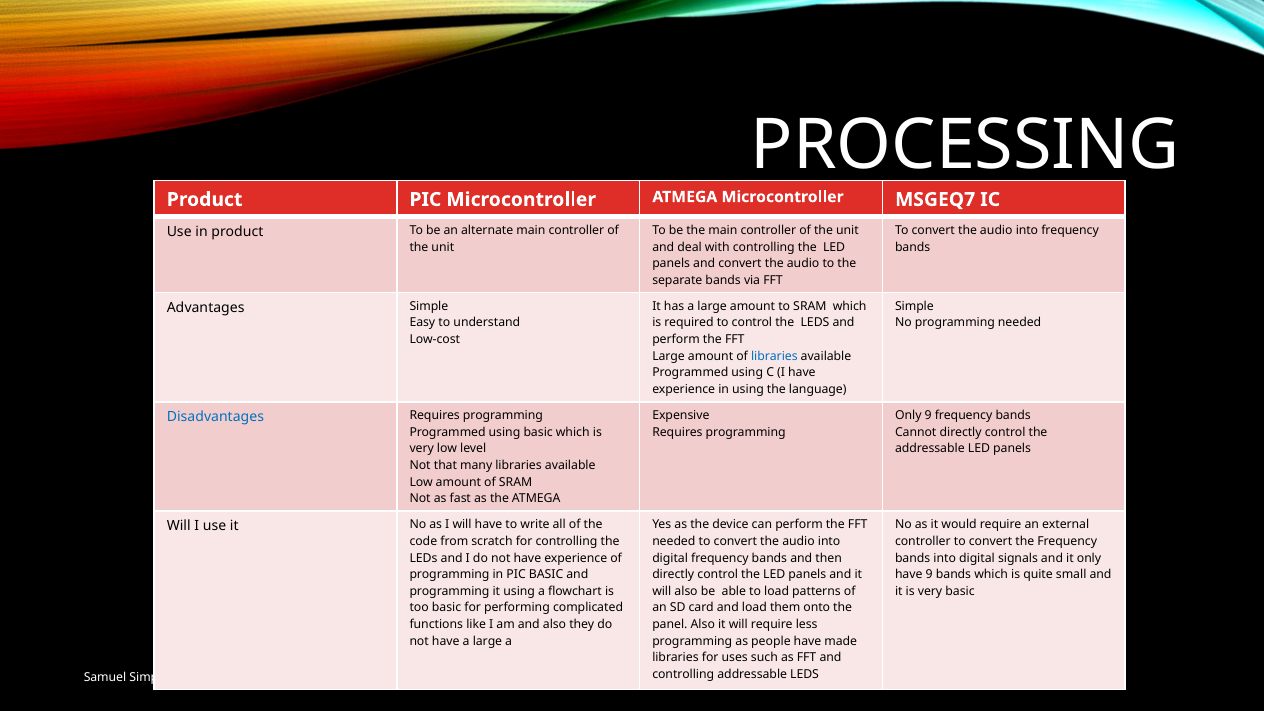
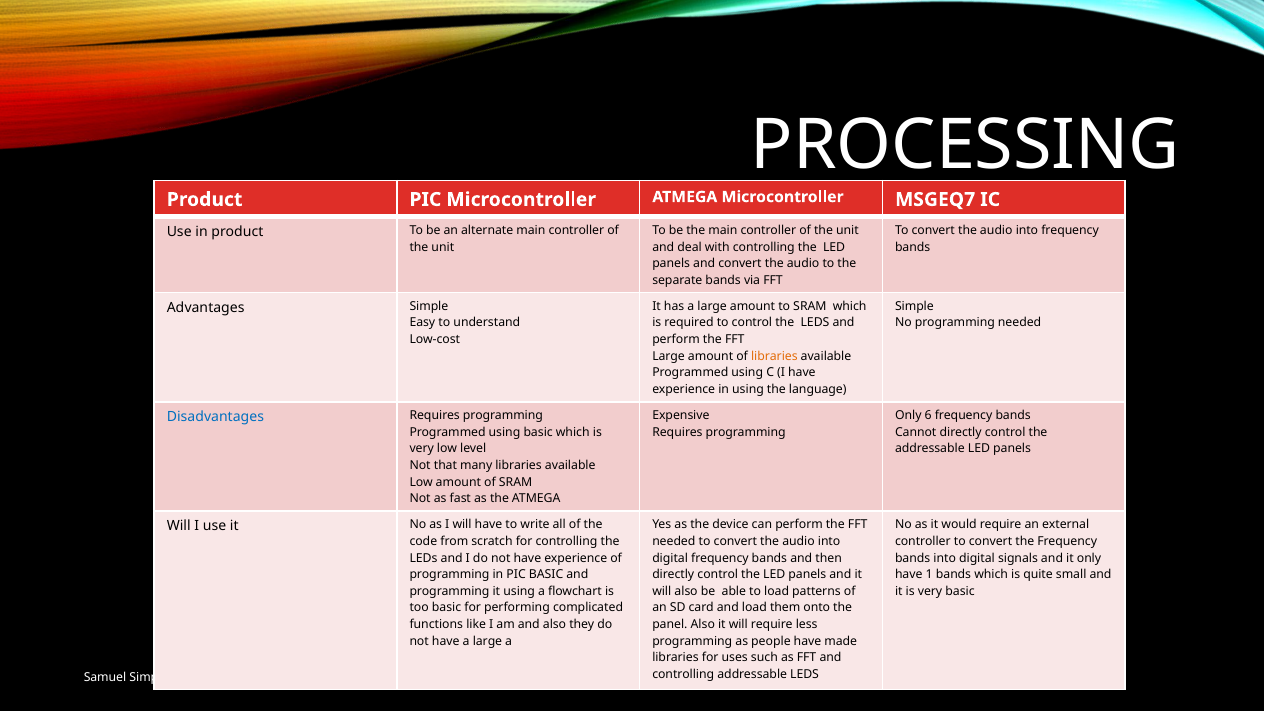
libraries at (774, 356) colour: blue -> orange
Only 9: 9 -> 6
have 9: 9 -> 1
